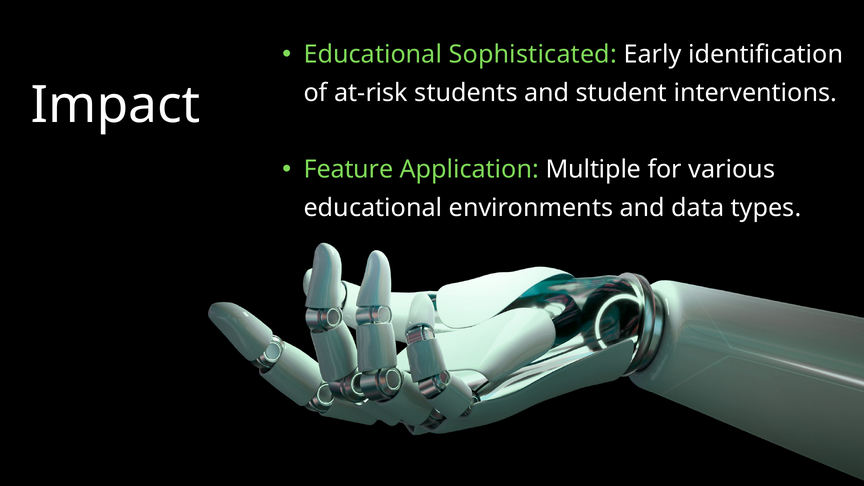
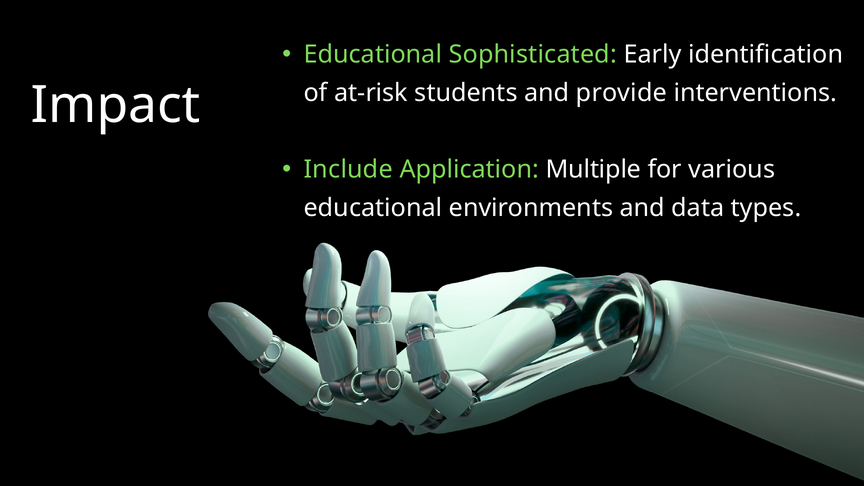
student: student -> provide
Feature: Feature -> Include
